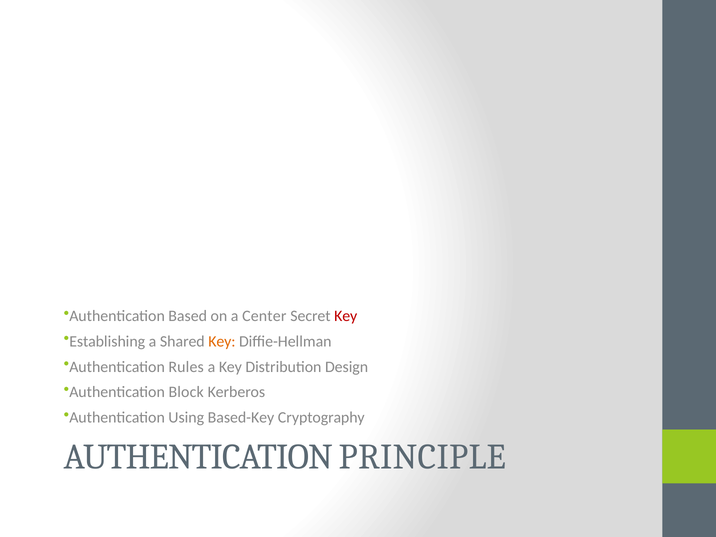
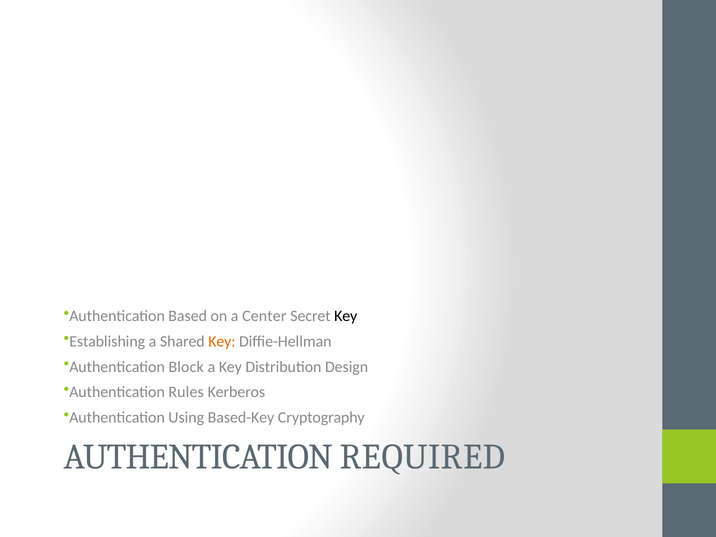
Key at (346, 316) colour: red -> black
Rules: Rules -> Block
Block: Block -> Rules
PRINCIPLE: PRINCIPLE -> REQUIRED
